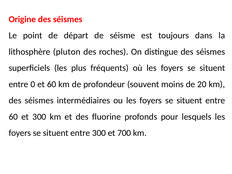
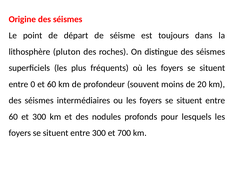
fluorine: fluorine -> nodules
